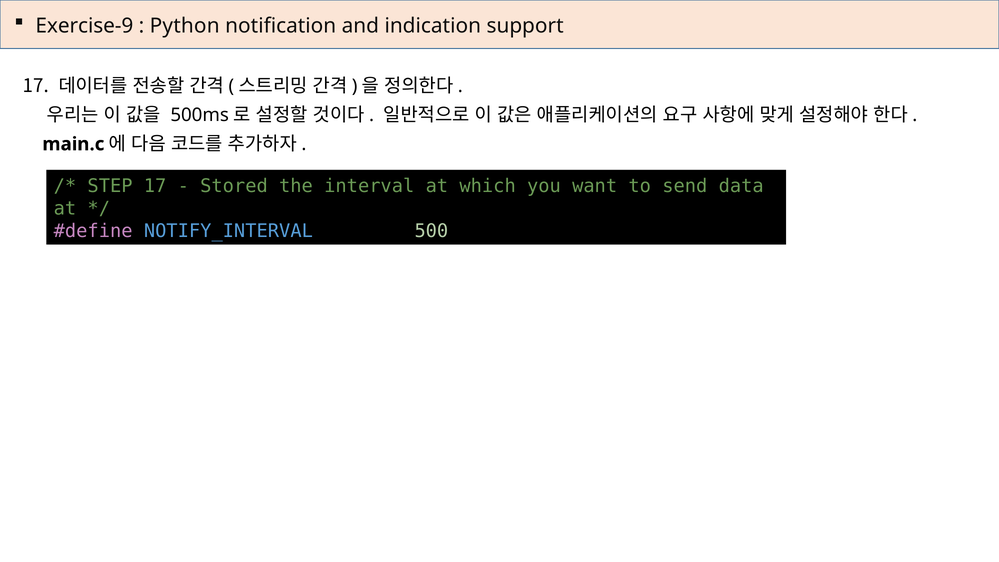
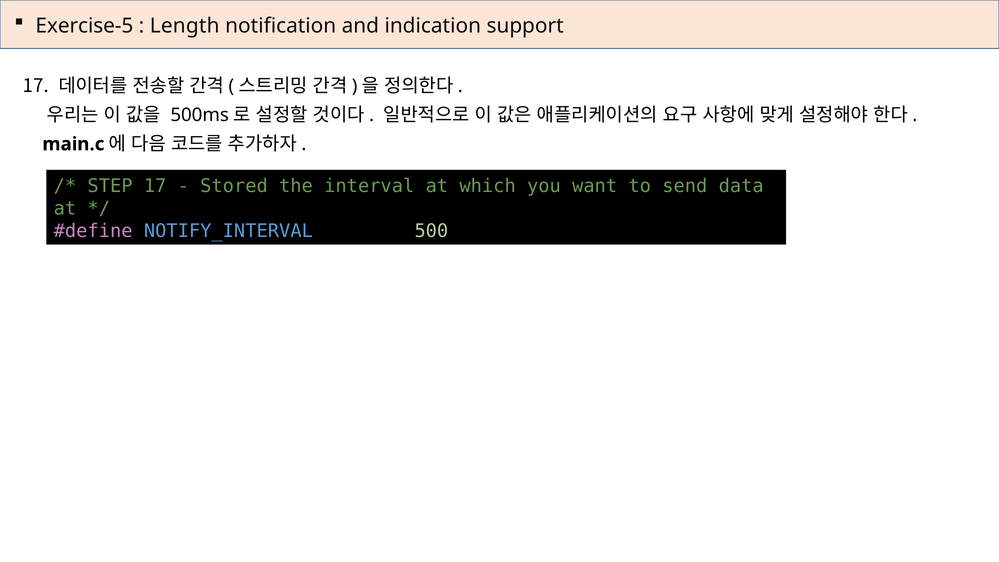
Exercise-9: Exercise-9 -> Exercise-5
Python: Python -> Length
